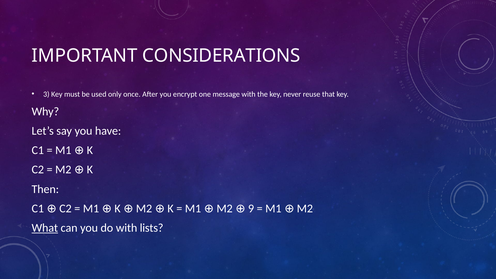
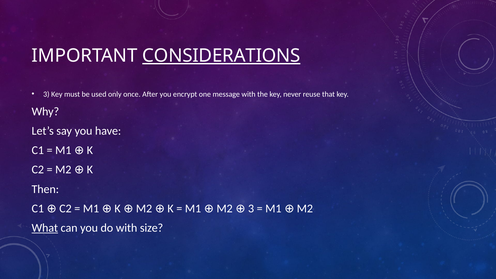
CONSIDERATIONS underline: none -> present
M2 9: 9 -> 3
lists: lists -> size
